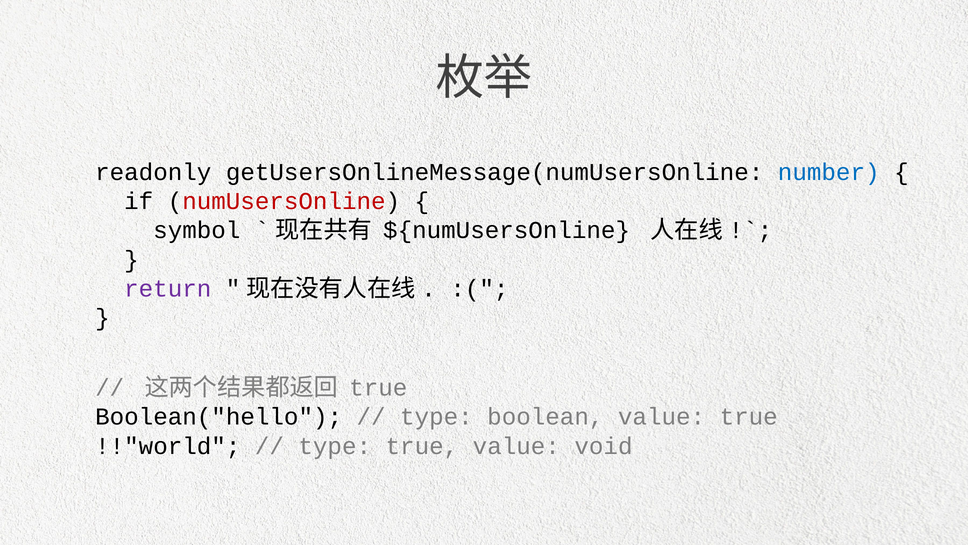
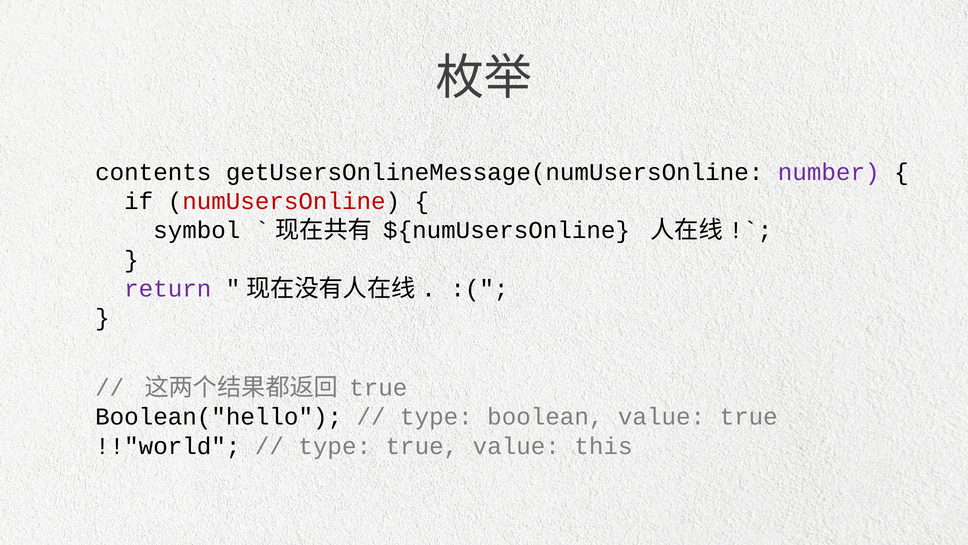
readonly: readonly -> contents
number colour: blue -> purple
void: void -> this
